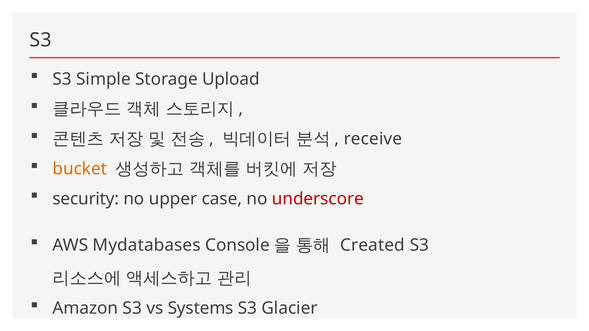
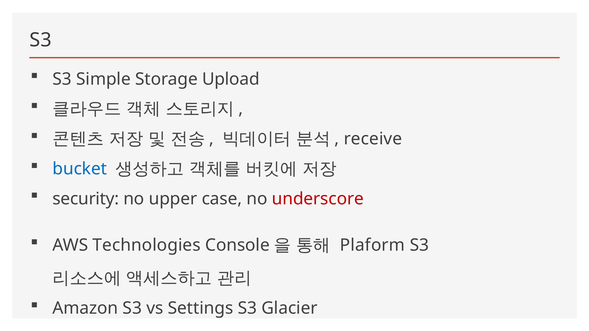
bucket colour: orange -> blue
Mydatabases: Mydatabases -> Technologies
Created: Created -> Plaform
Systems: Systems -> Settings
